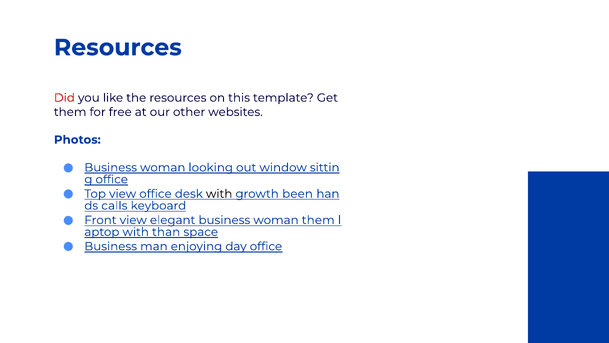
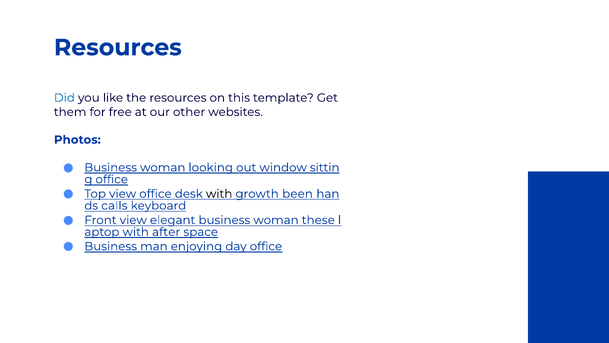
Did colour: red -> blue
woman them: them -> these
than: than -> after
